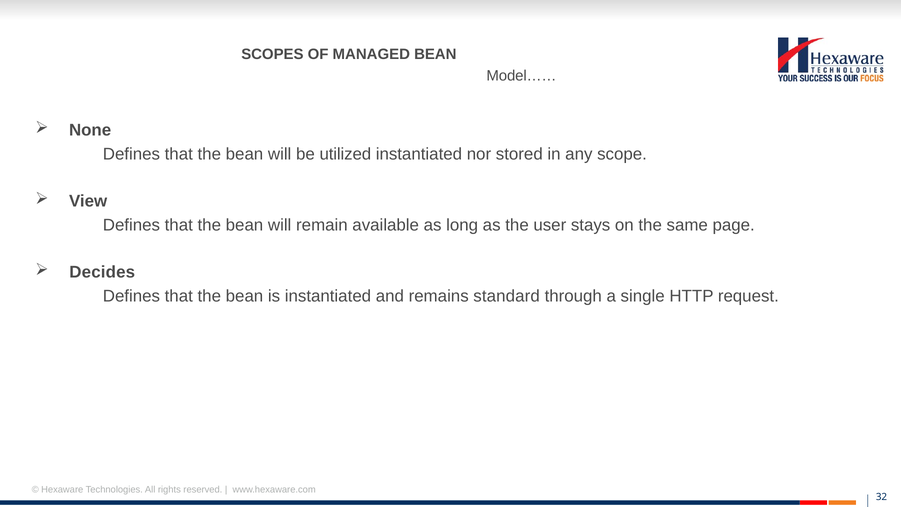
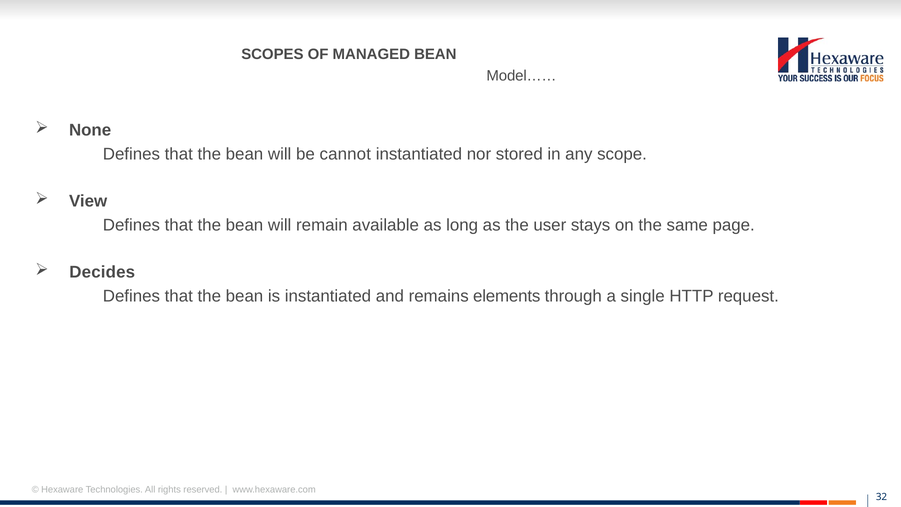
utilized: utilized -> cannot
standard: standard -> elements
